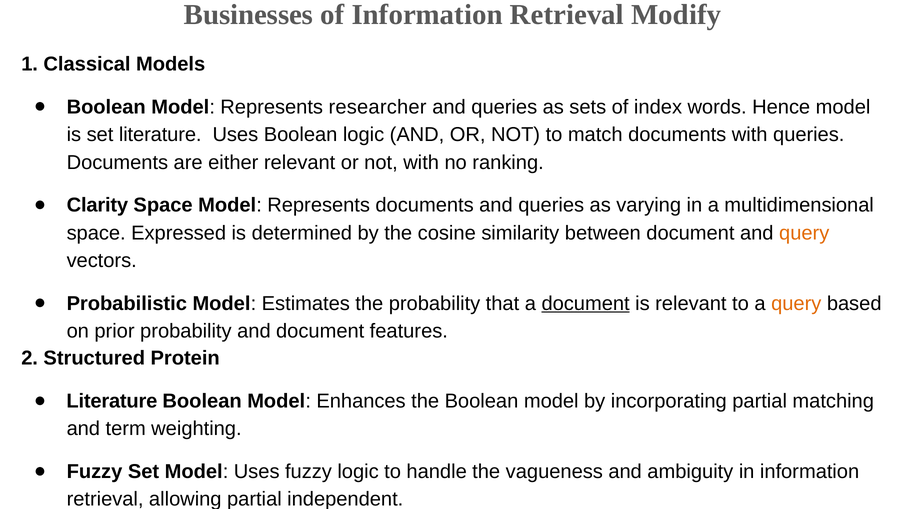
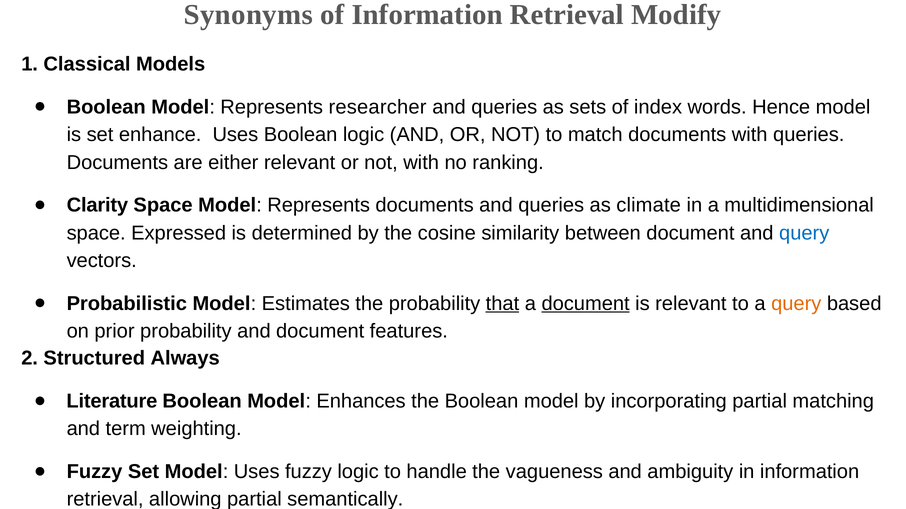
Businesses: Businesses -> Synonyms
set literature: literature -> enhance
varying: varying -> climate
query at (804, 233) colour: orange -> blue
that underline: none -> present
Protein: Protein -> Always
independent: independent -> semantically
